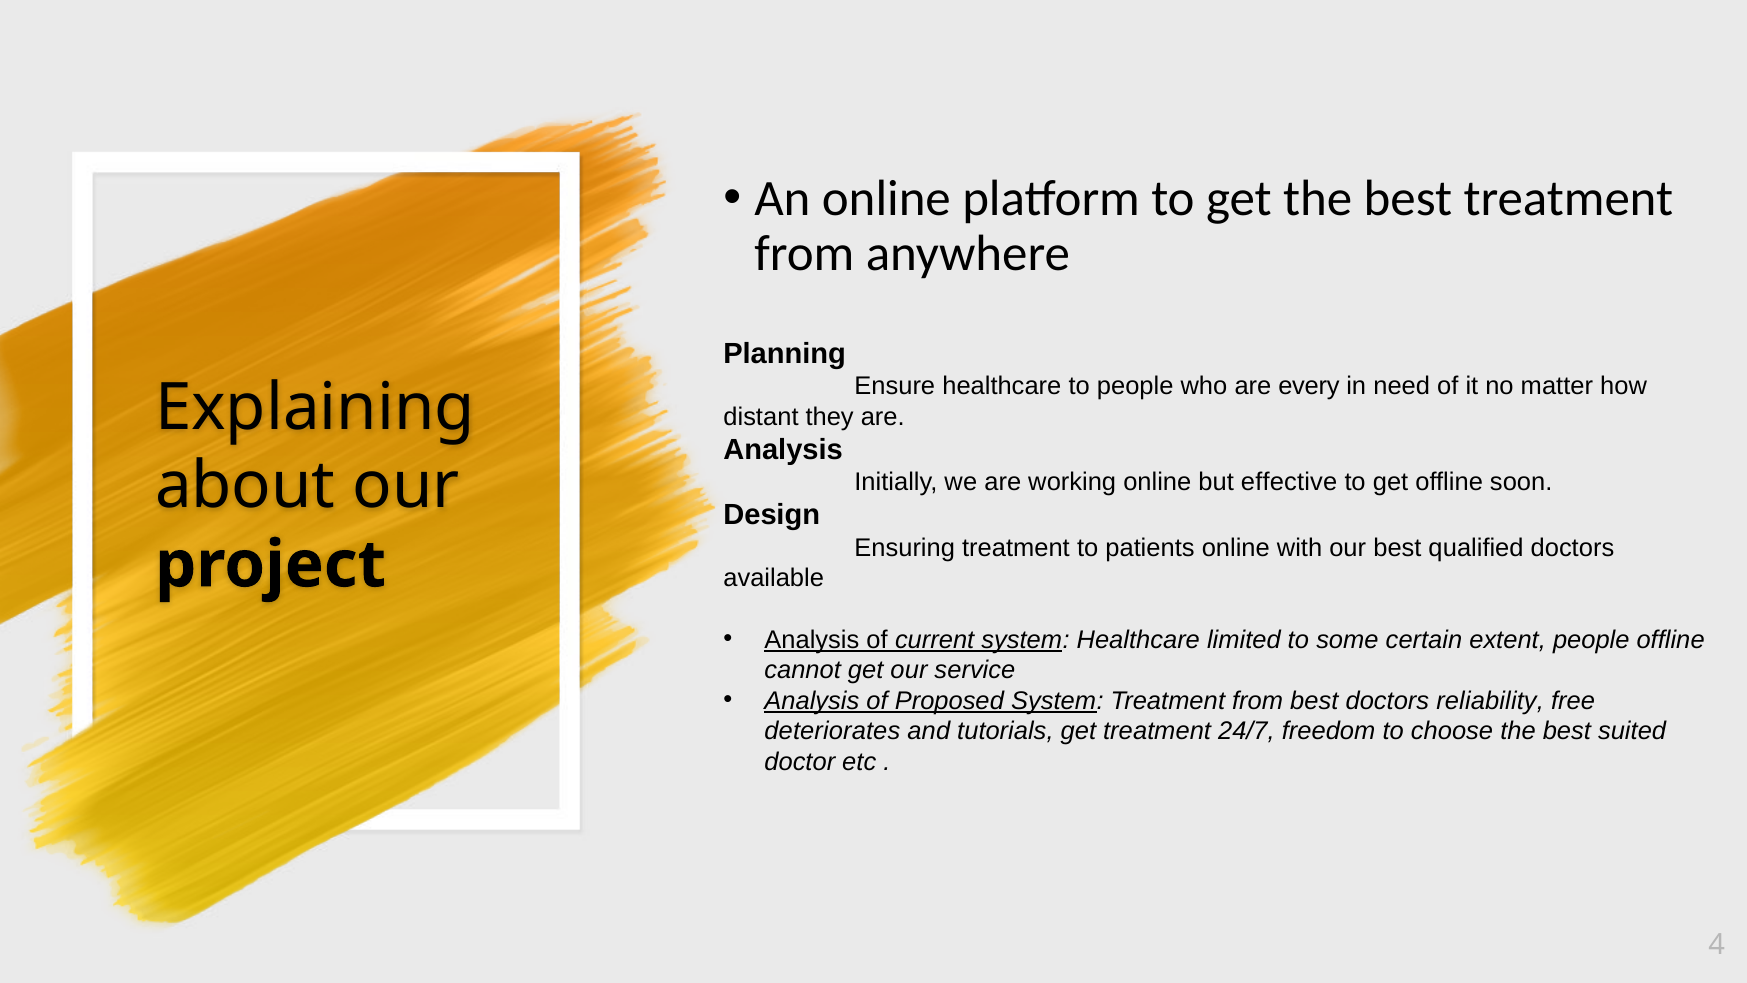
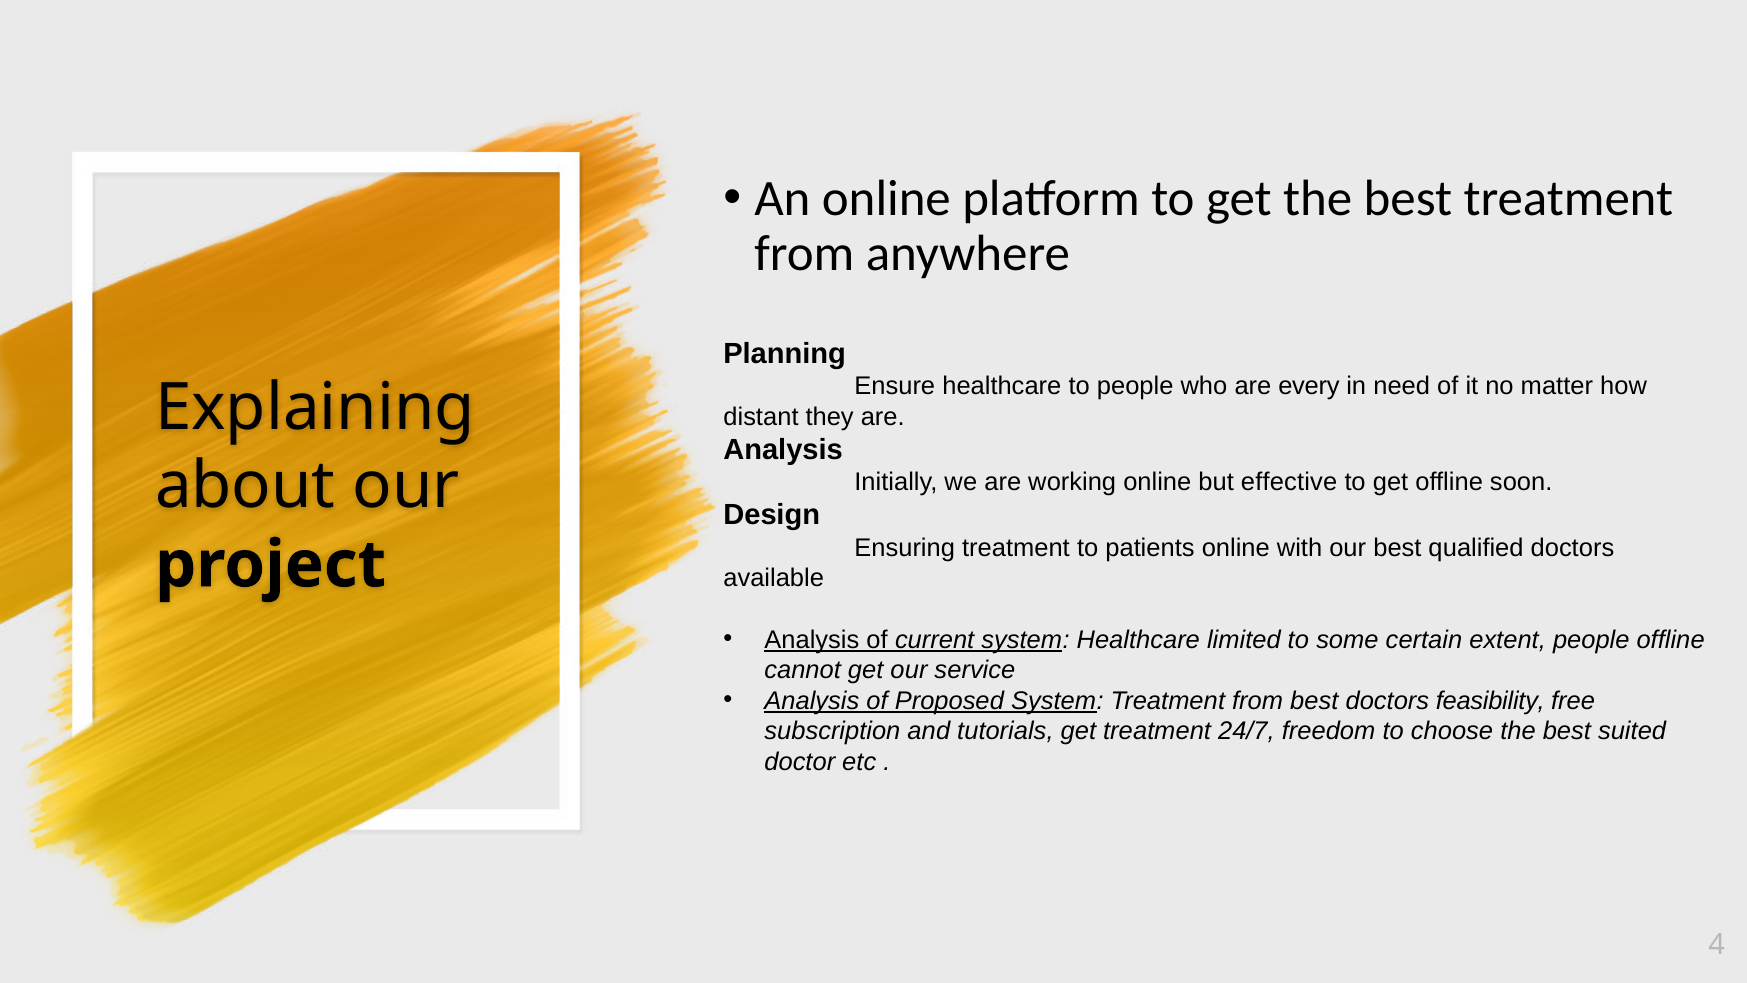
reliability: reliability -> feasibility
deteriorates: deteriorates -> subscription
